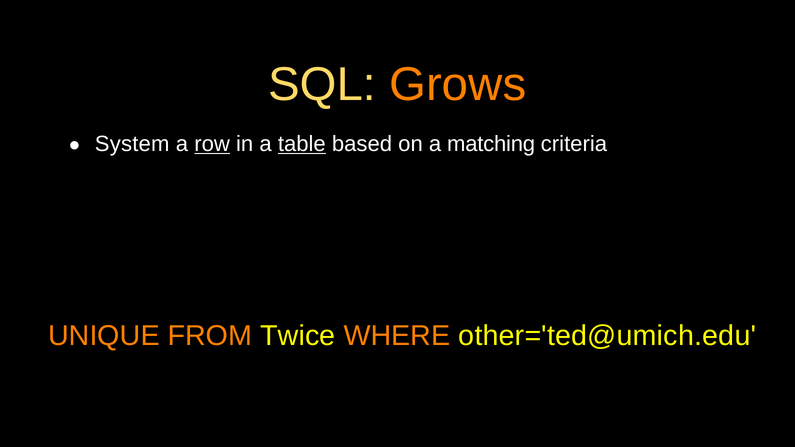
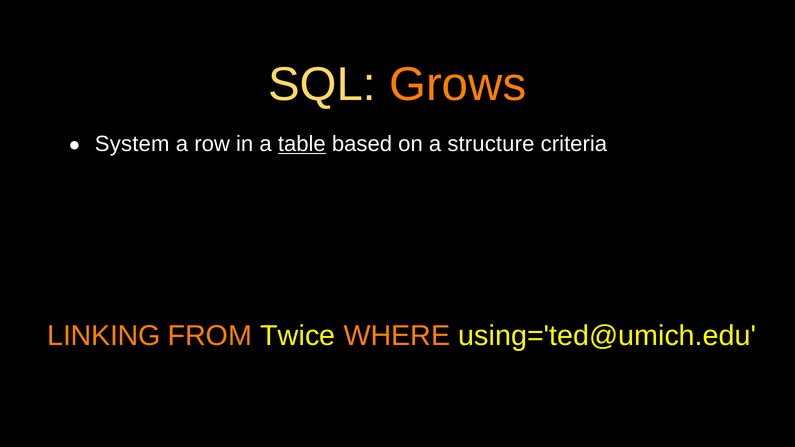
row underline: present -> none
matching: matching -> structure
UNIQUE: UNIQUE -> LINKING
other='ted@umich.edu: other='ted@umich.edu -> using='ted@umich.edu
